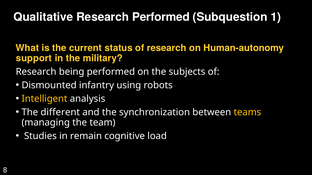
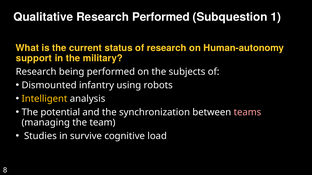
different: different -> potential
teams colour: yellow -> pink
remain: remain -> survive
